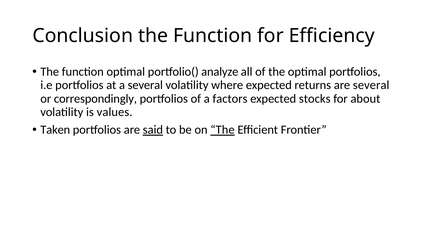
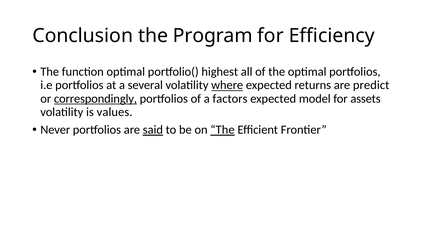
Function at (213, 36): Function -> Program
analyze: analyze -> highest
where underline: none -> present
are several: several -> predict
correspondingly underline: none -> present
stocks: stocks -> model
about: about -> assets
Taken: Taken -> Never
